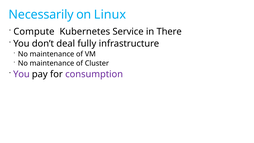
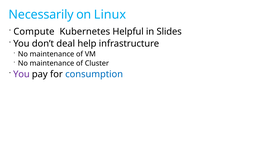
Service: Service -> Helpful
There: There -> Slides
fully: fully -> help
consumption colour: purple -> blue
